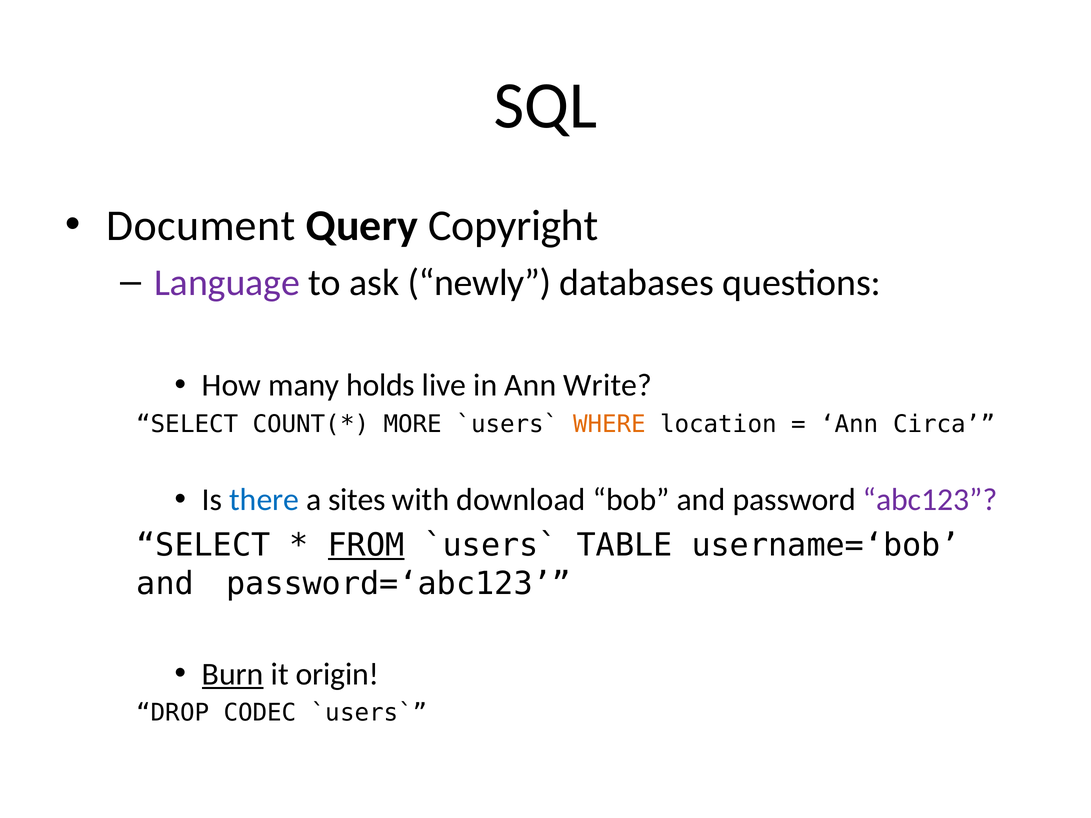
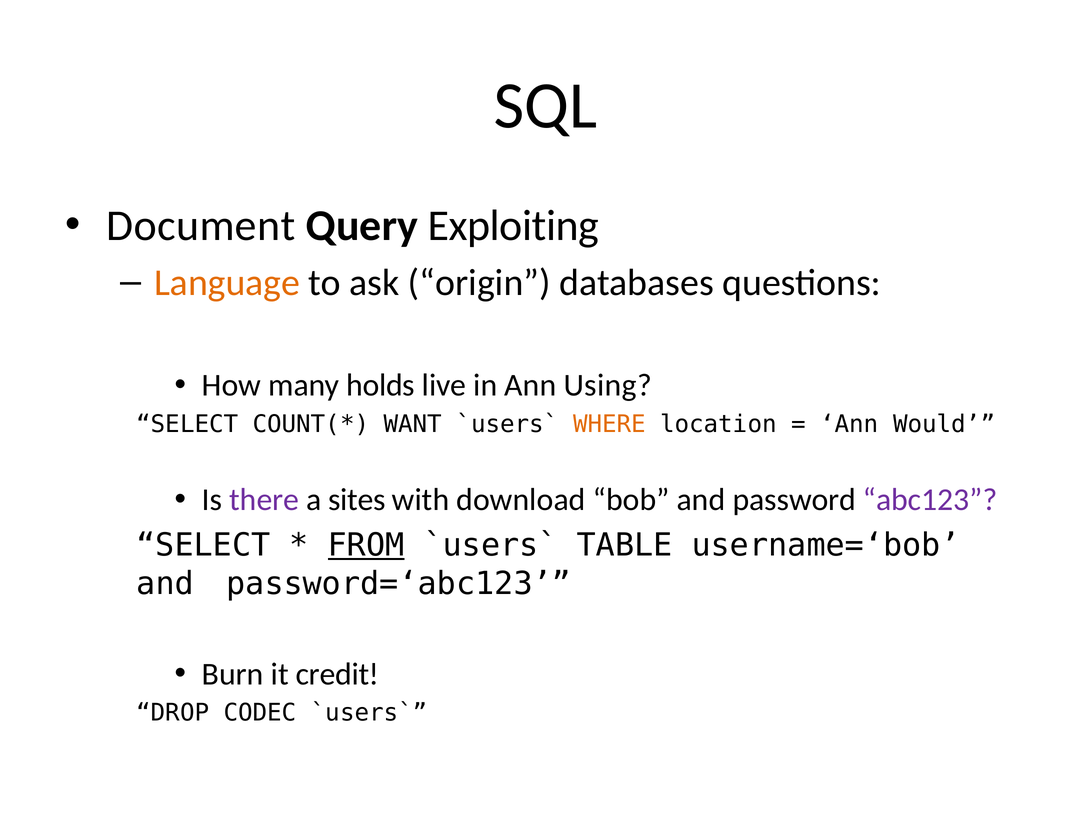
Copyright: Copyright -> Exploiting
Language colour: purple -> orange
newly: newly -> origin
Write: Write -> Using
MORE: MORE -> WANT
Circa: Circa -> Would
there colour: blue -> purple
Burn underline: present -> none
origin: origin -> credit
